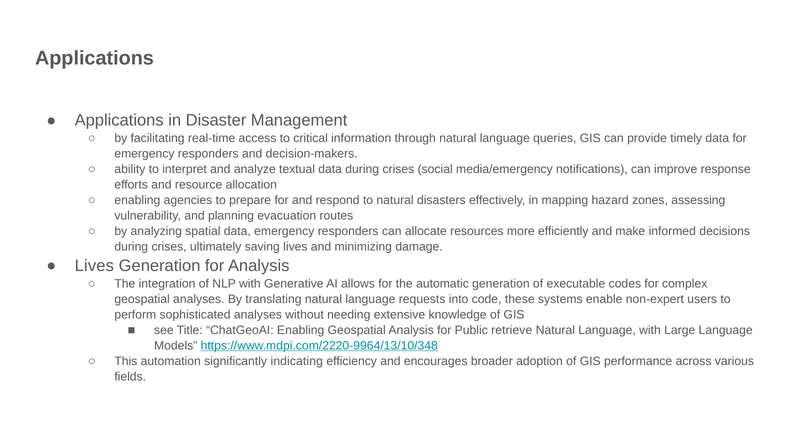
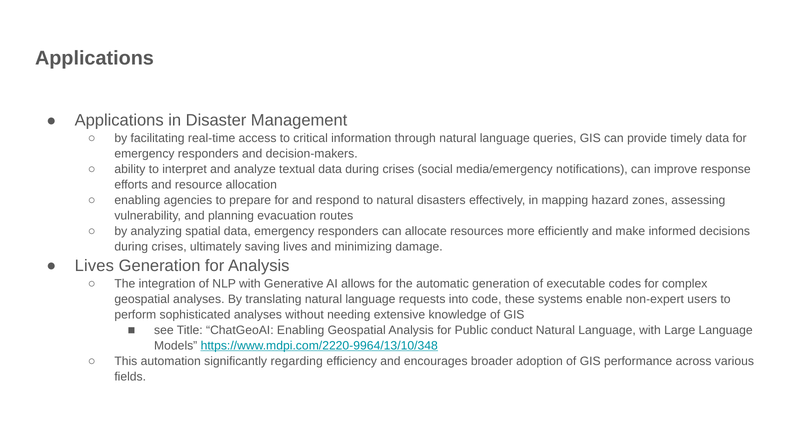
retrieve: retrieve -> conduct
indicating: indicating -> regarding
